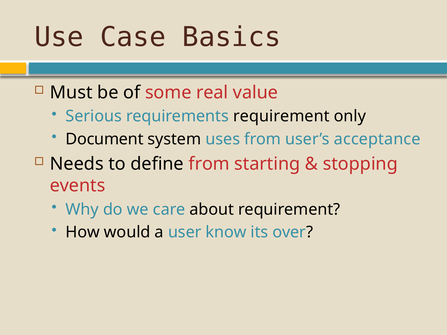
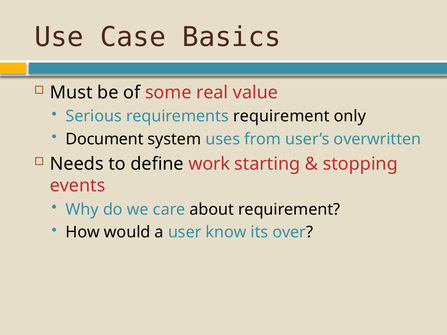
acceptance: acceptance -> overwritten
define from: from -> work
